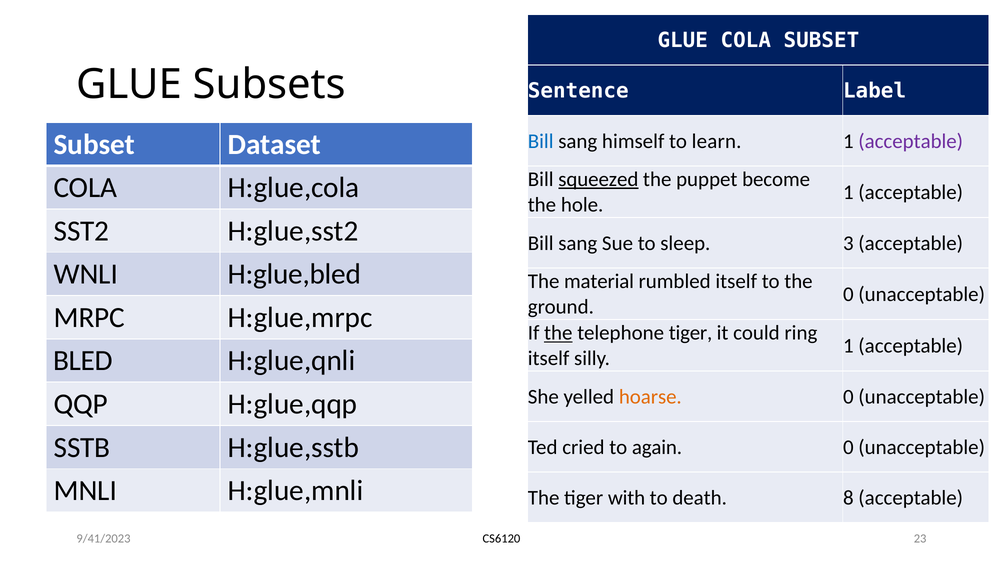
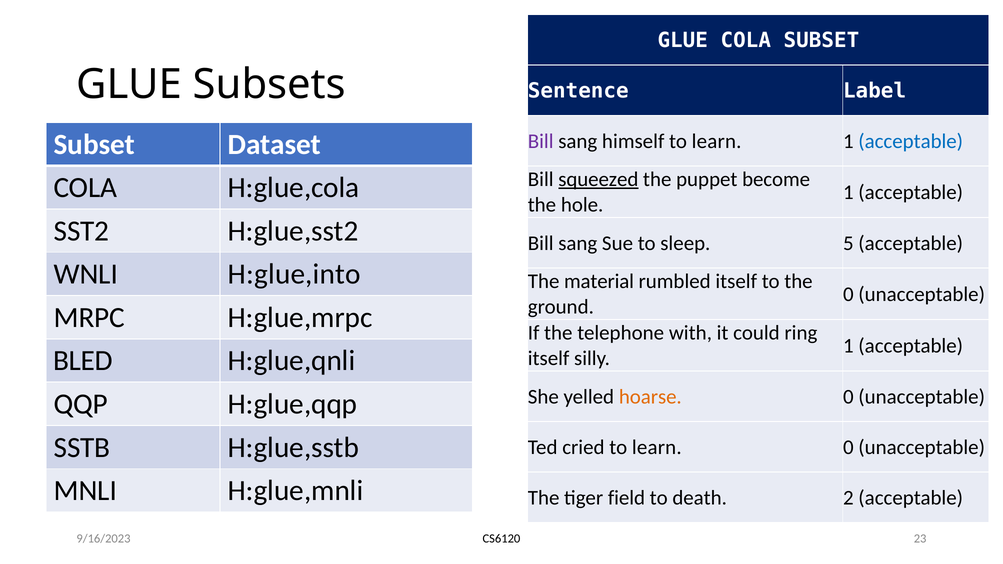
Bill at (541, 141) colour: blue -> purple
acceptable at (911, 141) colour: purple -> blue
3: 3 -> 5
H:glue,bled: H:glue,bled -> H:glue,into
the at (558, 333) underline: present -> none
telephone tiger: tiger -> with
cried to again: again -> learn
with: with -> field
8: 8 -> 2
9/41/2023: 9/41/2023 -> 9/16/2023
